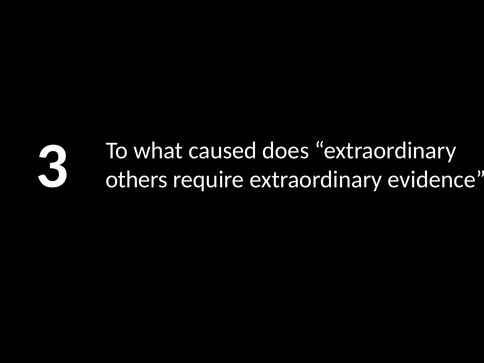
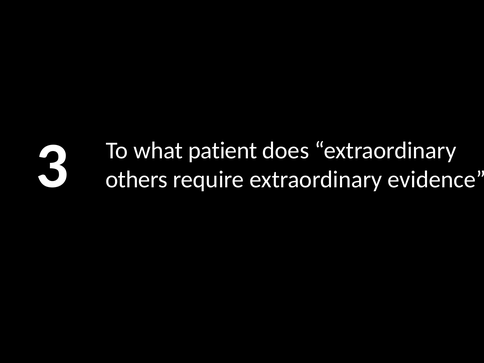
caused: caused -> patient
